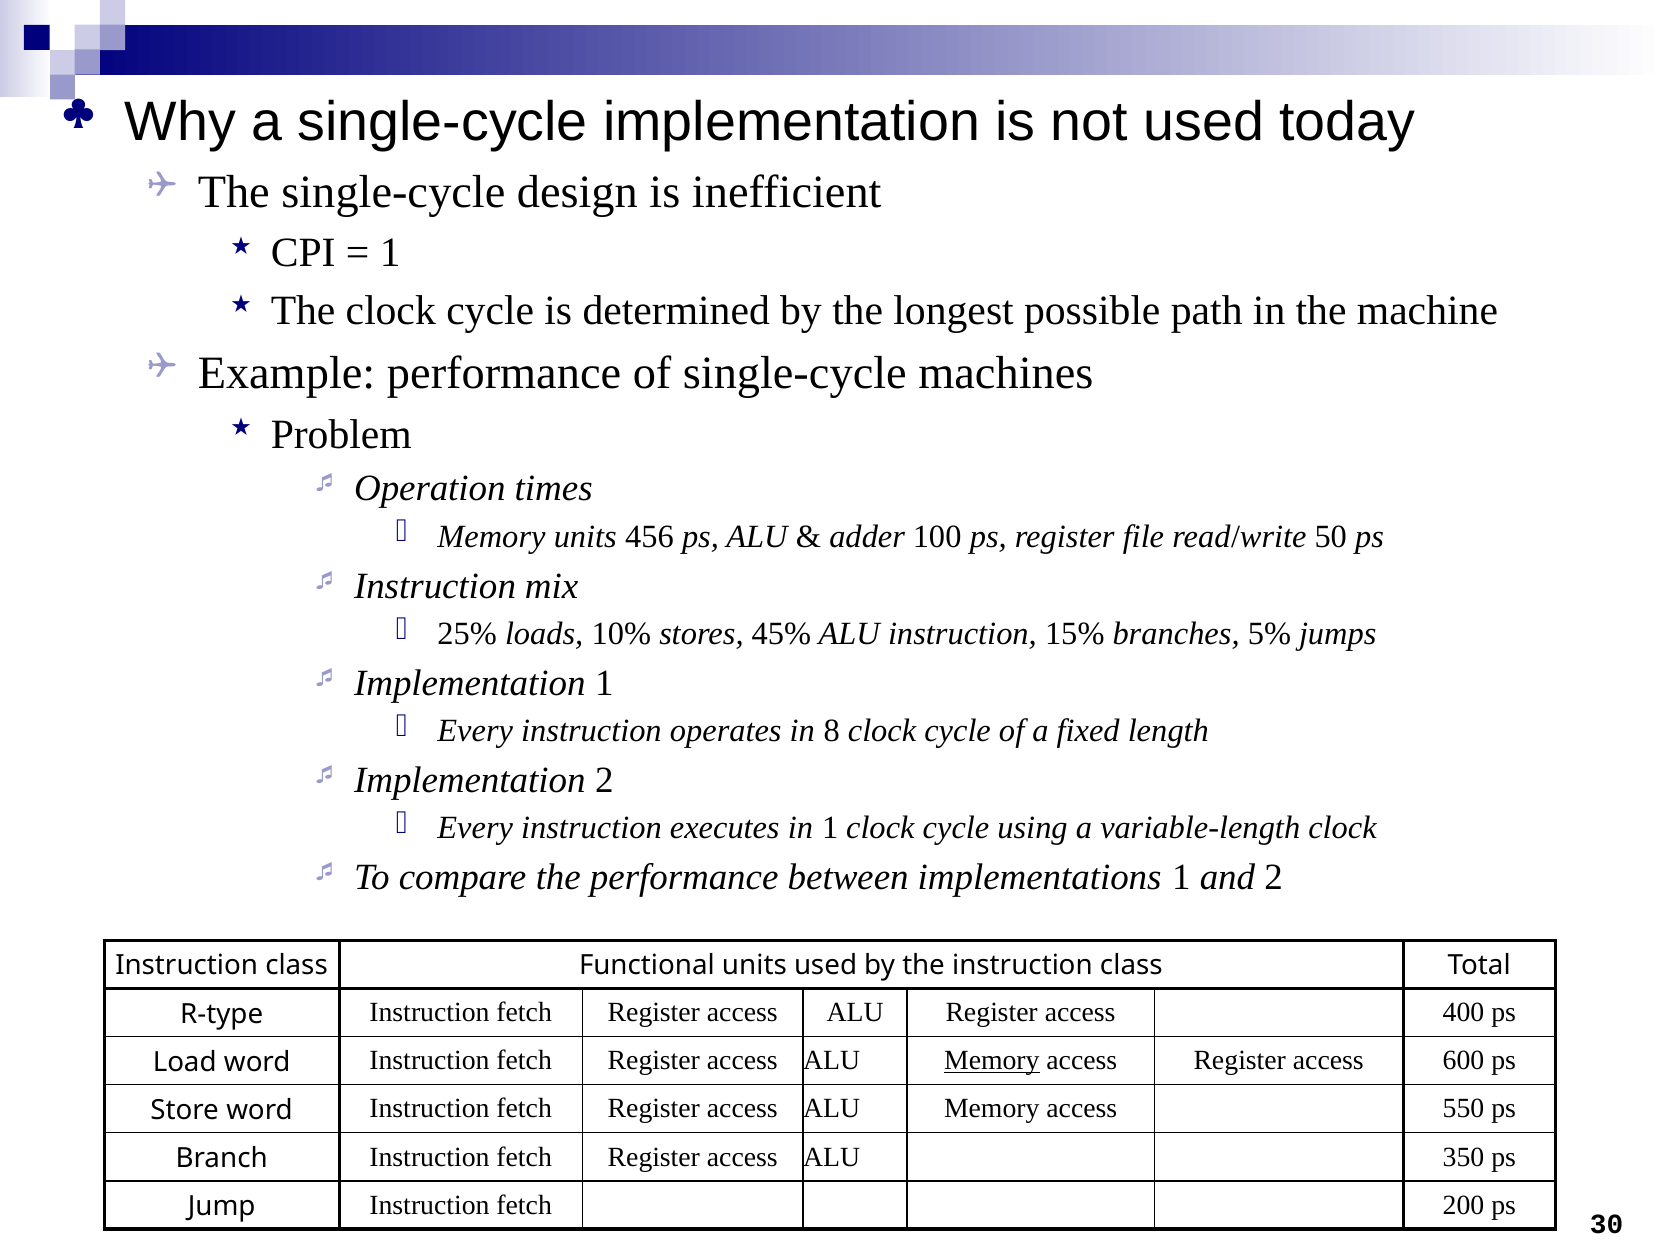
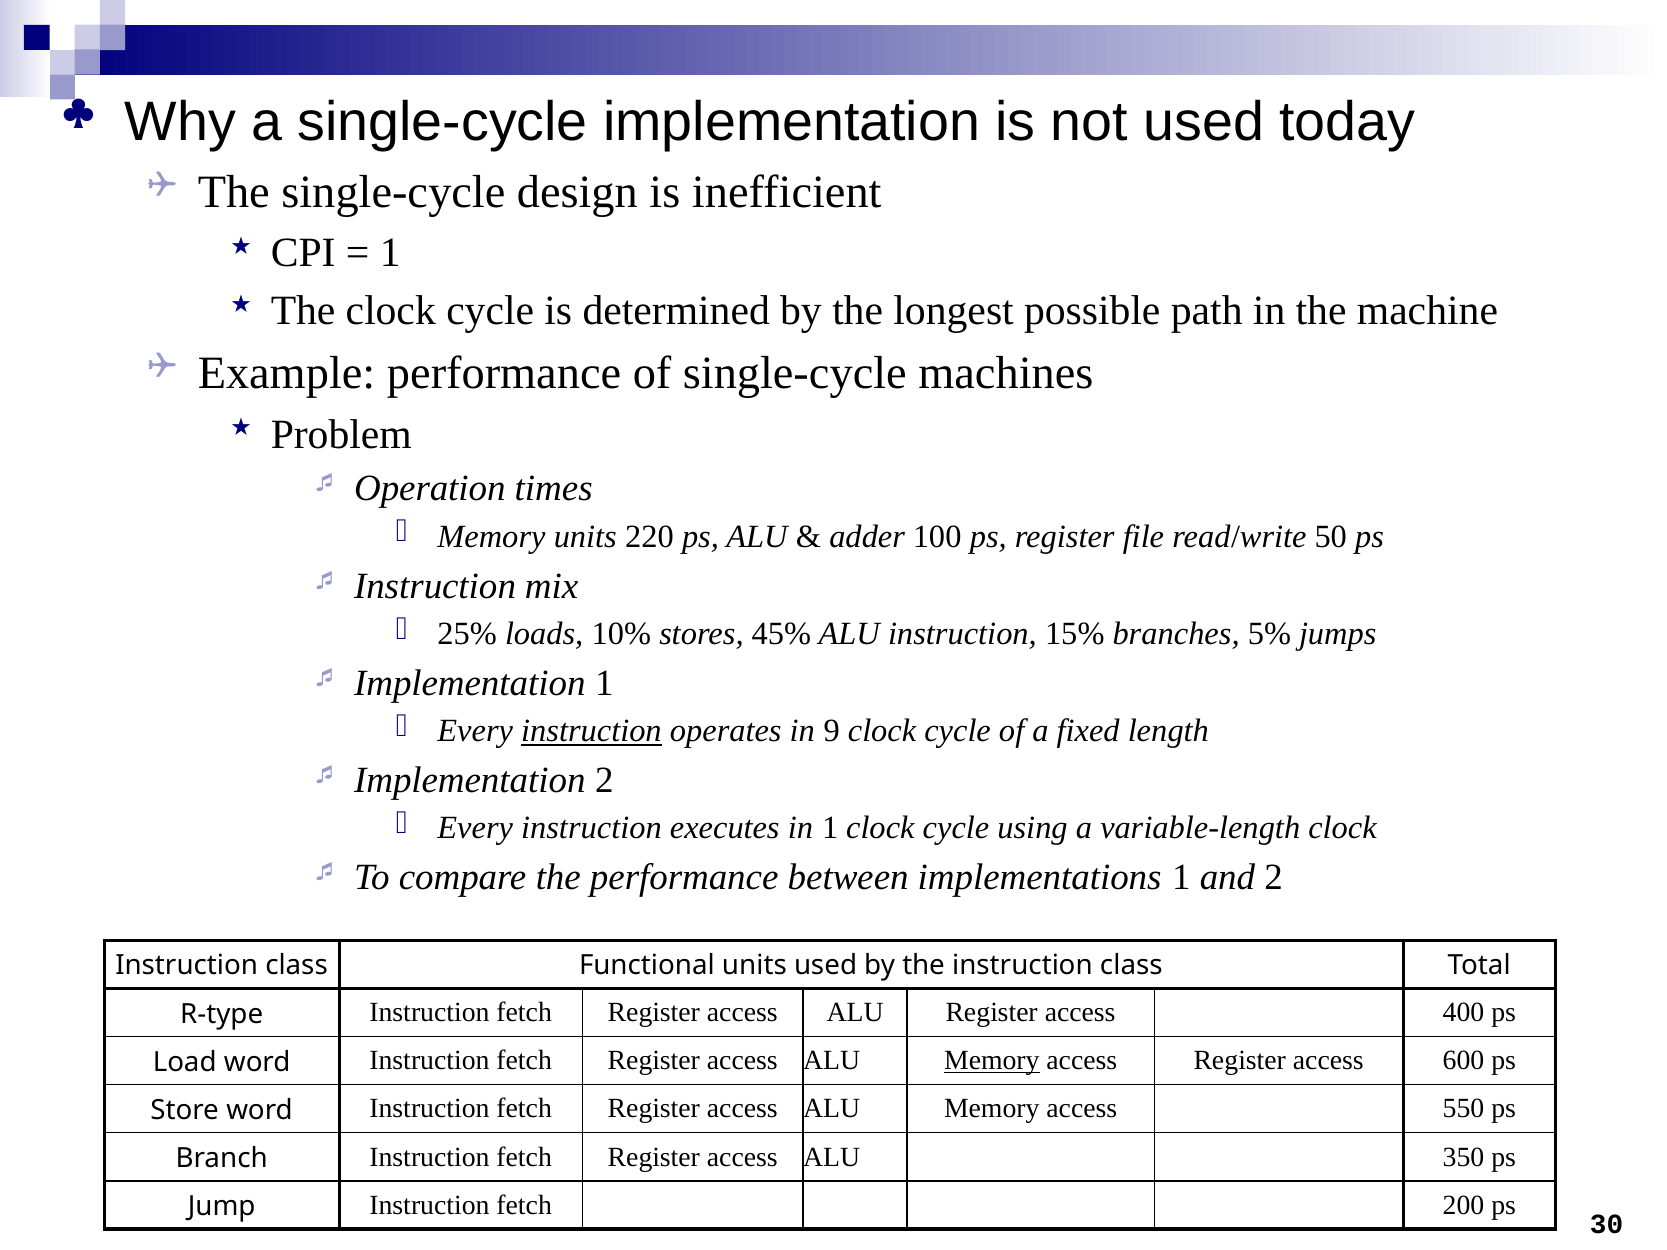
456: 456 -> 220
instruction at (591, 731) underline: none -> present
8: 8 -> 9
